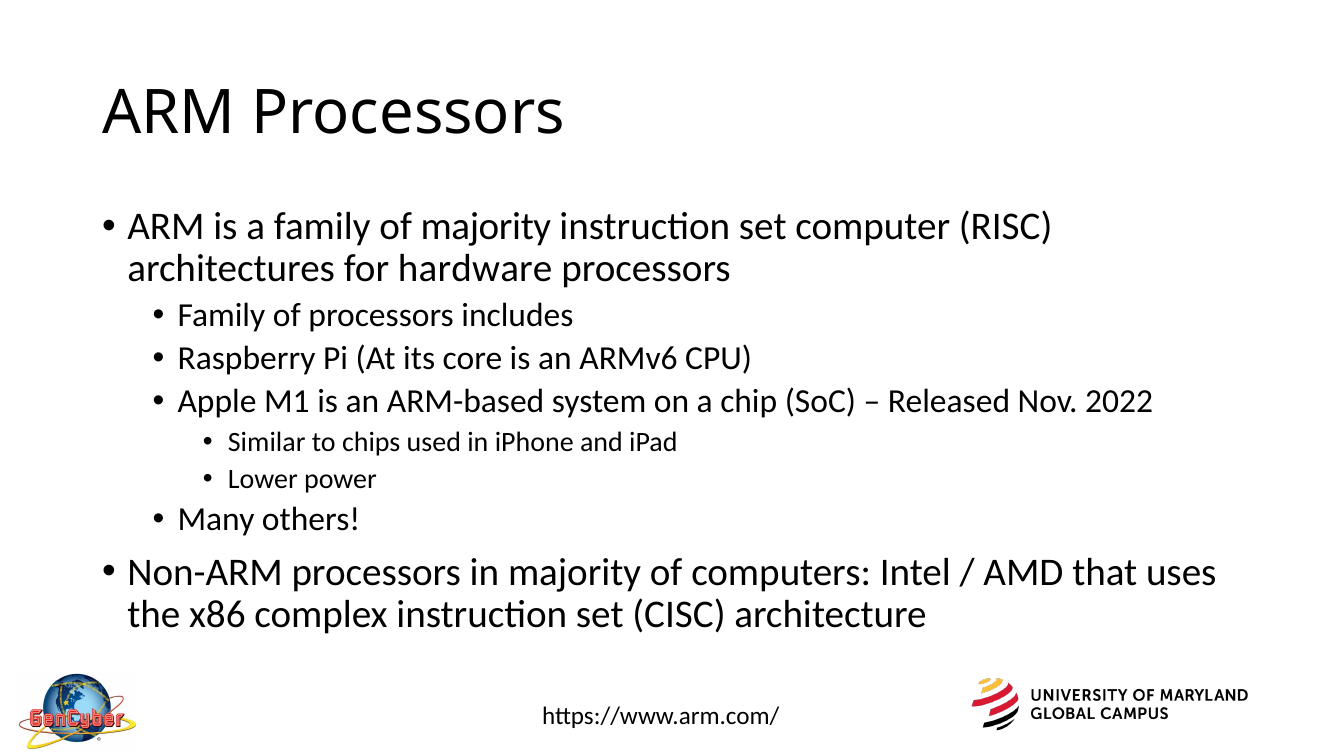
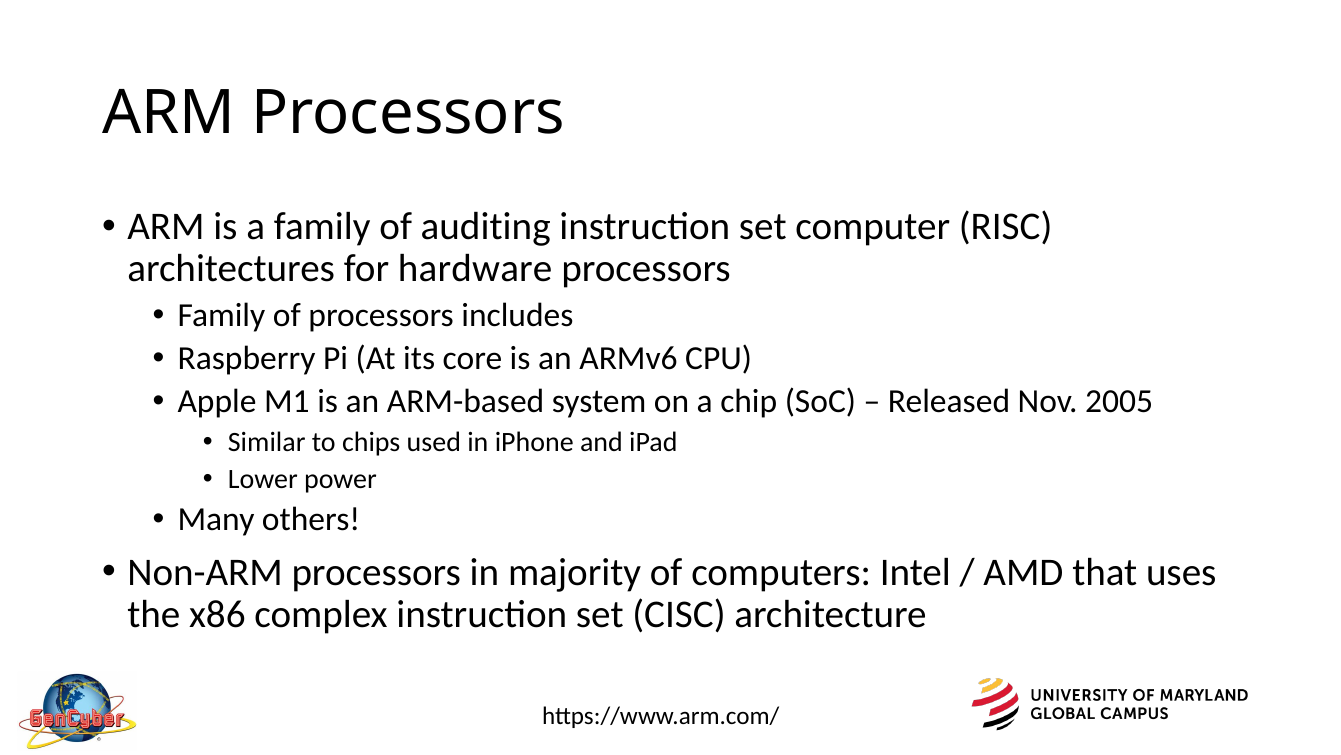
of majority: majority -> auditing
2022: 2022 -> 2005
